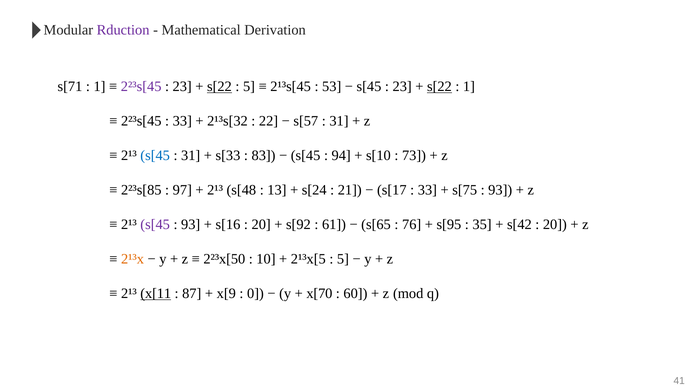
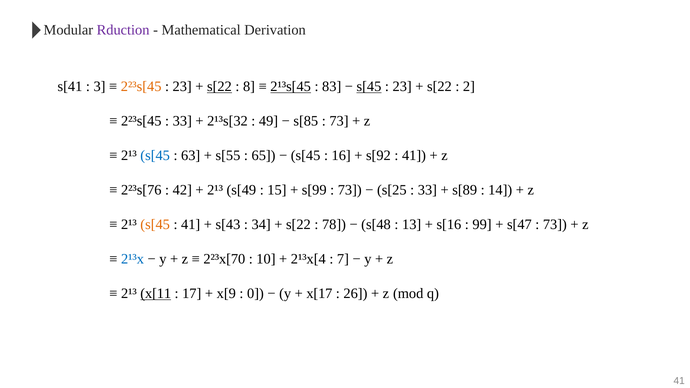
s[71: s[71 -> s[41
1 at (100, 87): 1 -> 3
2²³s[45 at (141, 87) colour: purple -> orange
5 at (249, 87): 5 -> 8
2¹³s[45 underline: none -> present
53: 53 -> 83
s[45 at (369, 87) underline: none -> present
s[22 at (439, 87) underline: present -> none
1 at (469, 87): 1 -> 2
22: 22 -> 49
s[57: s[57 -> s[85
31 at (339, 121): 31 -> 73
31 at (191, 156): 31 -> 63
s[33: s[33 -> s[55
83: 83 -> 65
94: 94 -> 16
s[10: s[10 -> s[92
73 at (414, 156): 73 -> 41
2²³s[85: 2²³s[85 -> 2²³s[76
97: 97 -> 42
s[48: s[48 -> s[49
13: 13 -> 15
s[24: s[24 -> s[99
21 at (350, 190): 21 -> 73
s[17: s[17 -> s[25
s[75: s[75 -> s[89
93 at (500, 190): 93 -> 14
s[45 at (155, 225) colour: purple -> orange
93 at (191, 225): 93 -> 41
s[16: s[16 -> s[43
20 at (261, 225): 20 -> 34
s[92 at (298, 225): s[92 -> s[22
61: 61 -> 78
s[65: s[65 -> s[48
76: 76 -> 13
s[95: s[95 -> s[16
35: 35 -> 99
s[42: s[42 -> s[47
20 at (555, 225): 20 -> 73
2¹³x colour: orange -> blue
2²³x[50: 2²³x[50 -> 2²³x[70
2¹³x[5: 2¹³x[5 -> 2¹³x[4
5 at (343, 259): 5 -> 7
87: 87 -> 17
x[70: x[70 -> x[17
60: 60 -> 26
